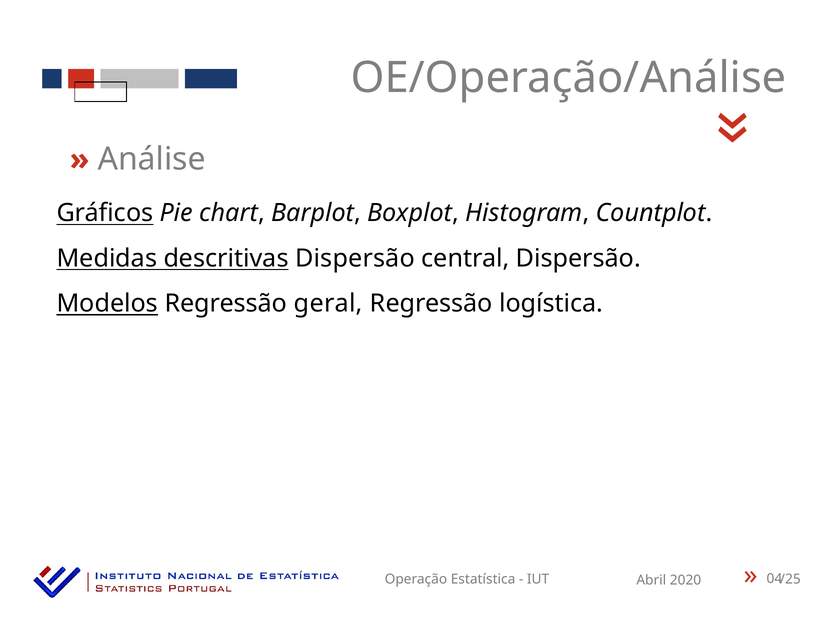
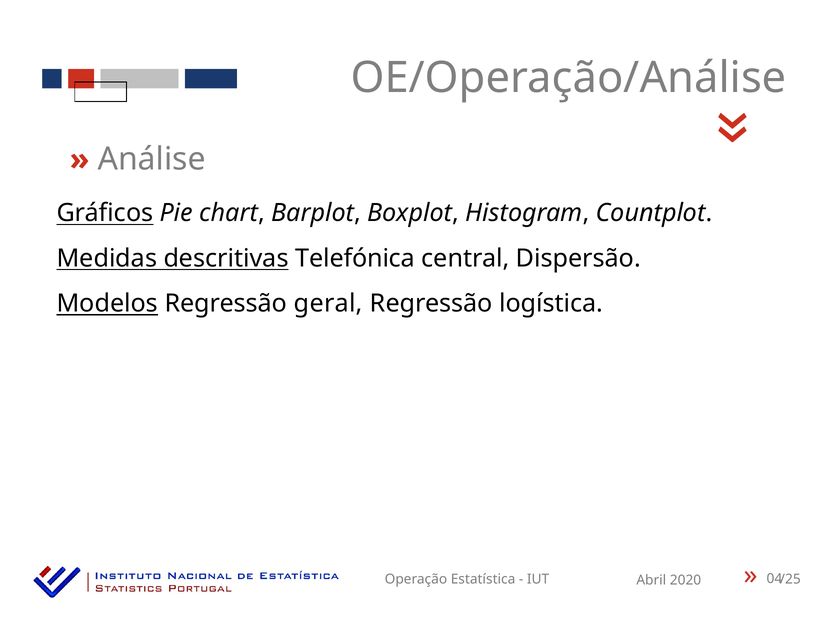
descritivas Dispersão: Dispersão -> Telefónica
